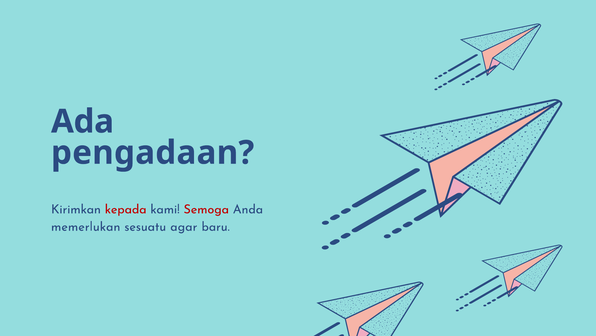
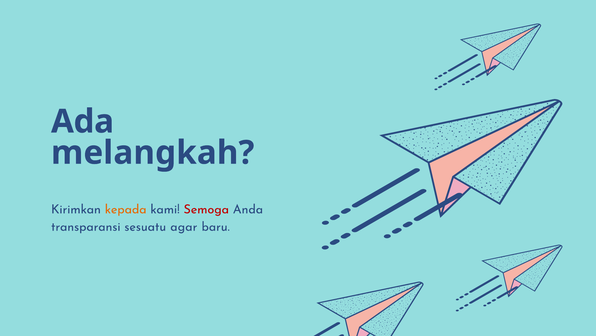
pengadaan: pengadaan -> melangkah
kepada colour: red -> orange
memerlukan: memerlukan -> transparansi
